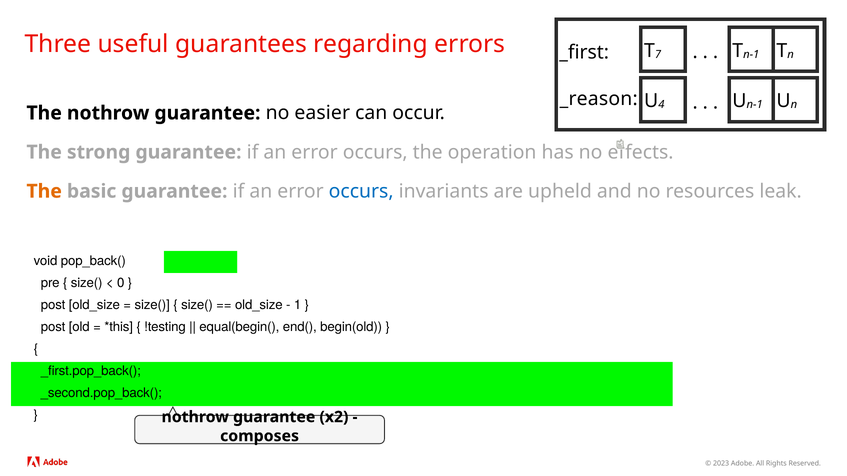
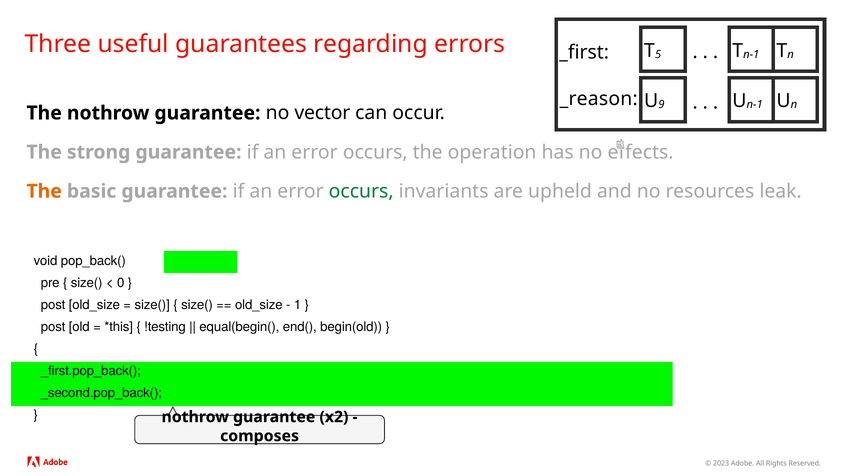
7: 7 -> 5
4: 4 -> 9
easier: easier -> vector
occurs at (361, 191) colour: blue -> green
